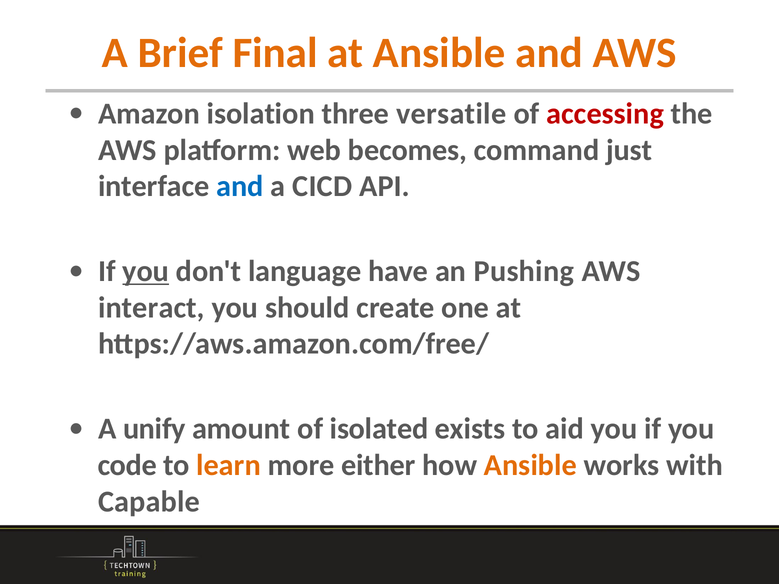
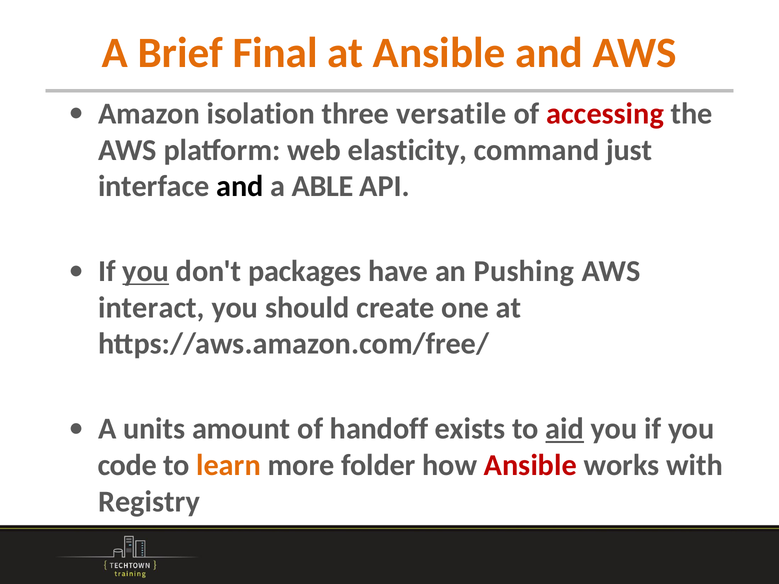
becomes: becomes -> elasticity
and at (240, 186) colour: blue -> black
CICD: CICD -> ABLE
language: language -> packages
unify: unify -> units
isolated: isolated -> handoff
aid underline: none -> present
either: either -> folder
Ansible at (530, 465) colour: orange -> red
Capable: Capable -> Registry
